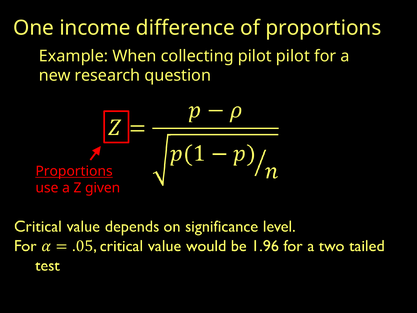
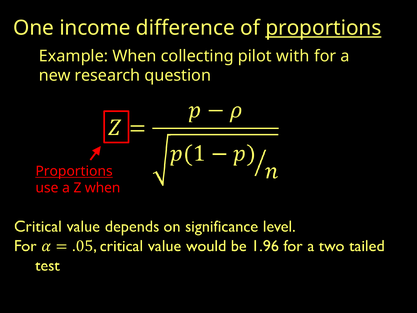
proportions at (323, 28) underline: none -> present
pilot pilot: pilot -> with
Z given: given -> when
